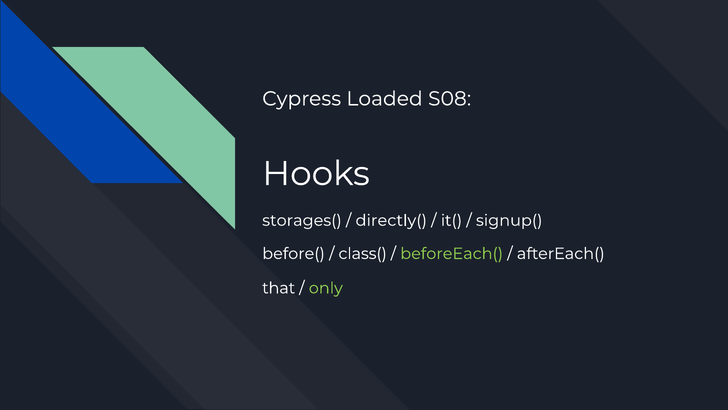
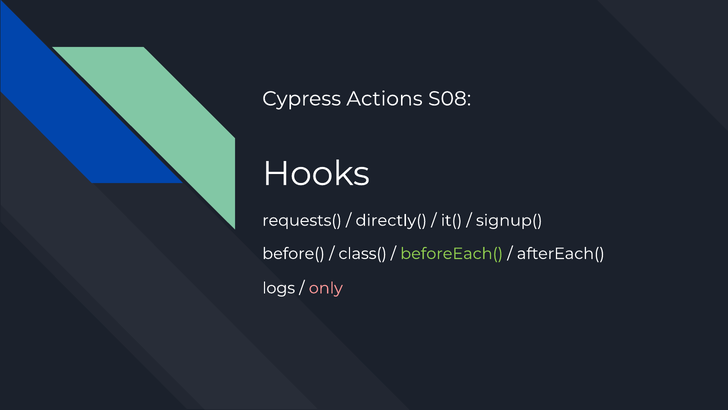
Loaded: Loaded -> Actions
storages(: storages( -> requests(
that: that -> logs
only colour: light green -> pink
